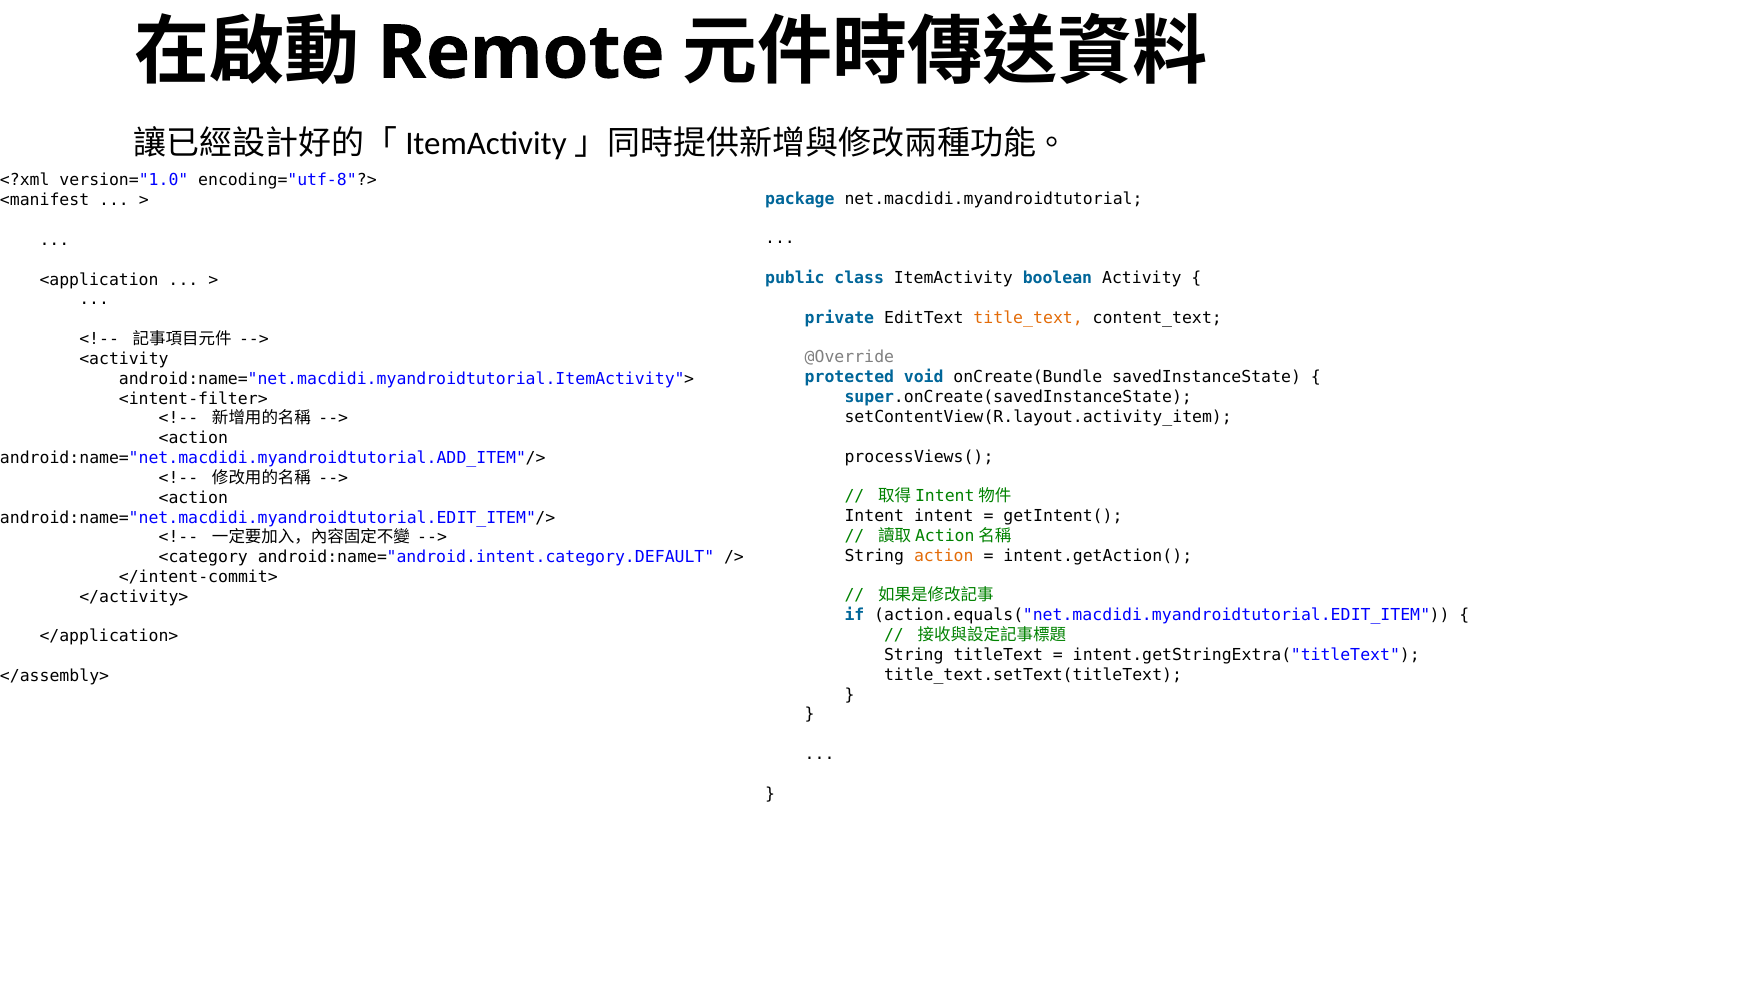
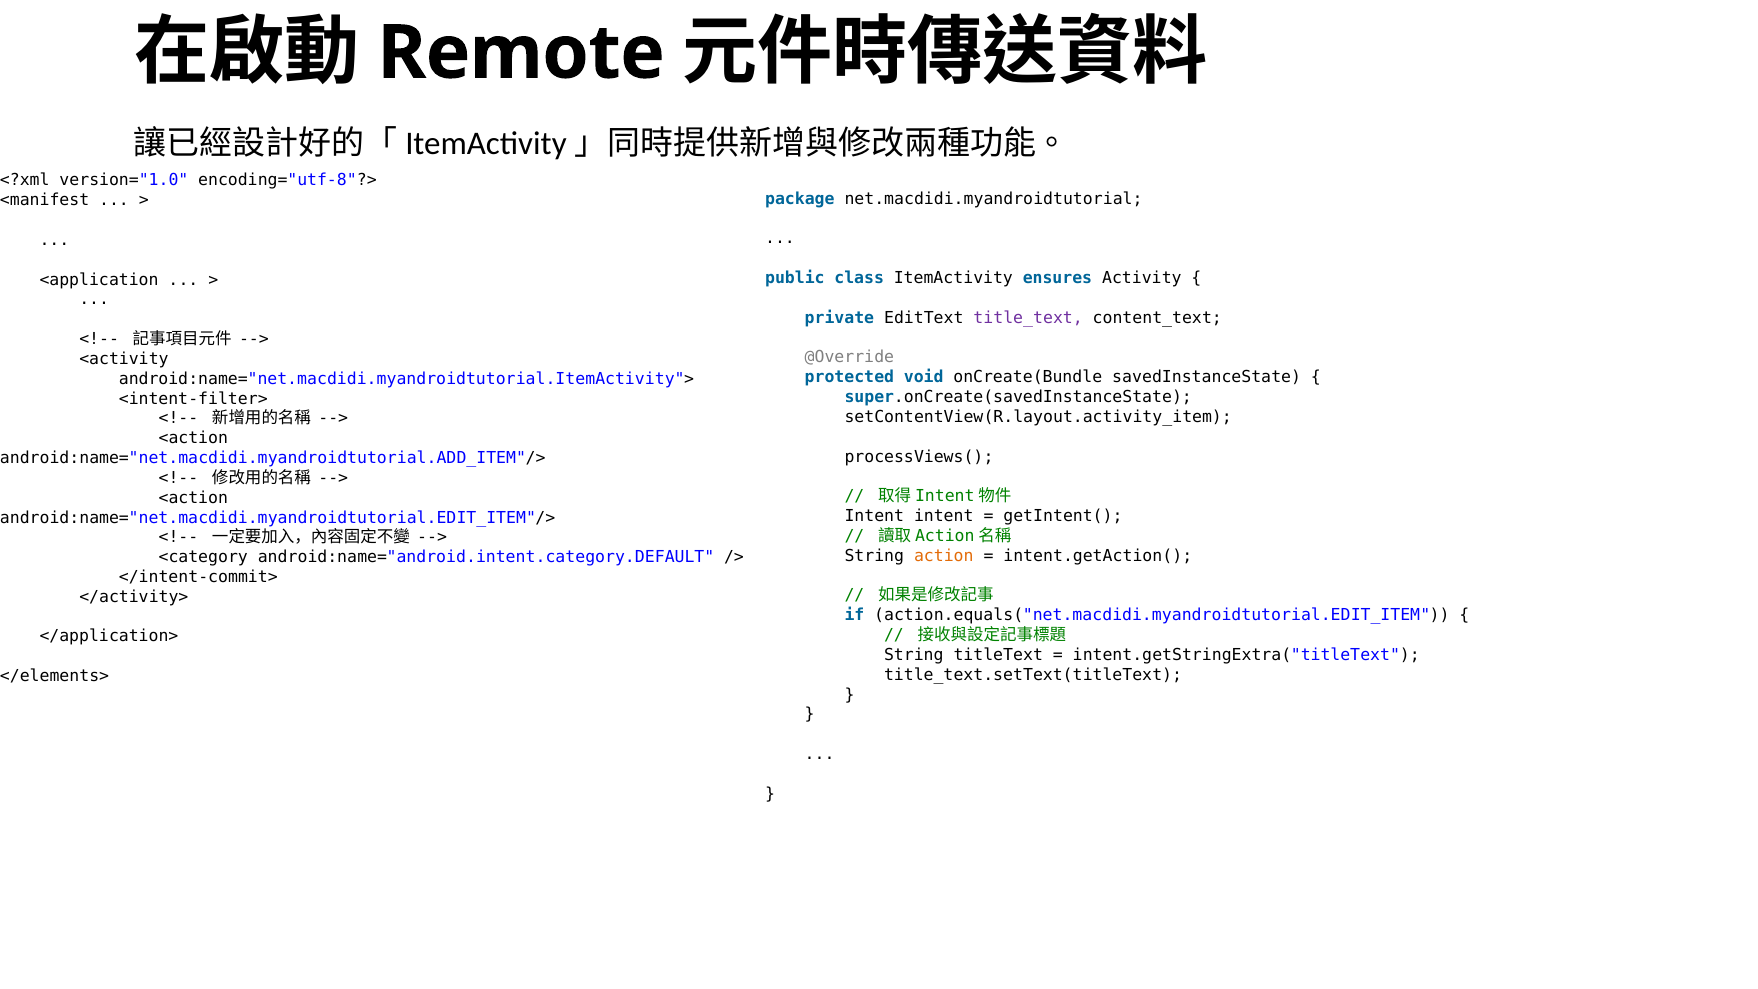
boolean: boolean -> ensures
title_text colour: orange -> purple
</assembly>: </assembly> -> </elements>
